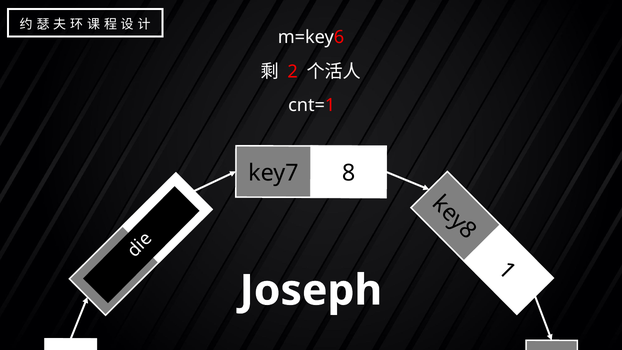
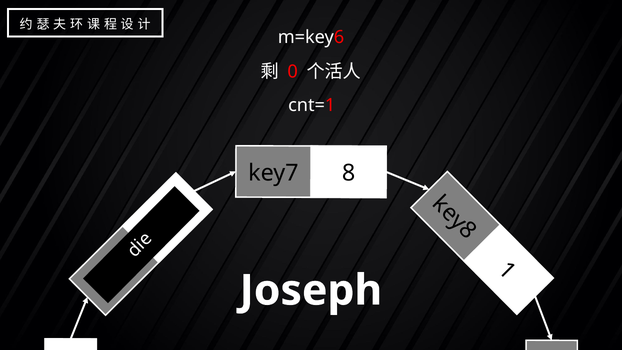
2: 2 -> 0
